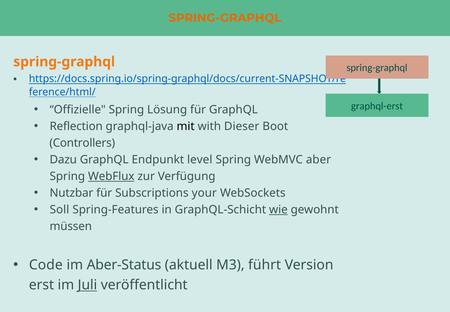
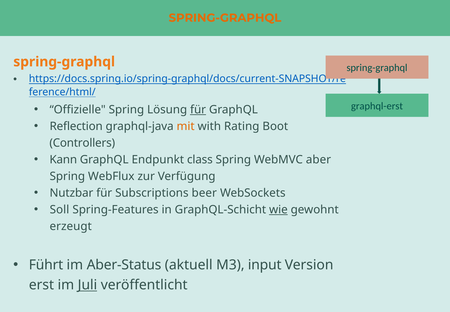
für at (198, 110) underline: none -> present
mit colour: black -> orange
Dieser: Dieser -> Rating
Dazu: Dazu -> Kann
level: level -> class
WebFlux underline: present -> none
your: your -> beer
müssen: müssen -> erzeugt
Code: Code -> Führt
führt: führt -> input
